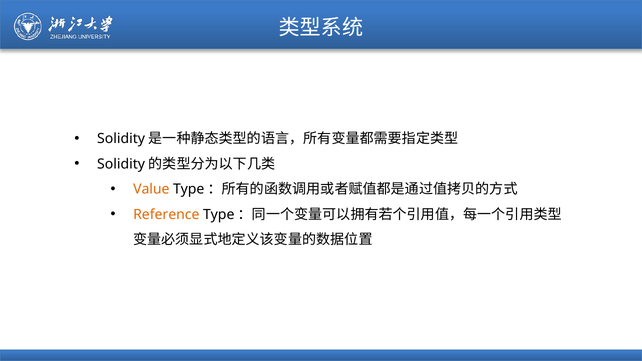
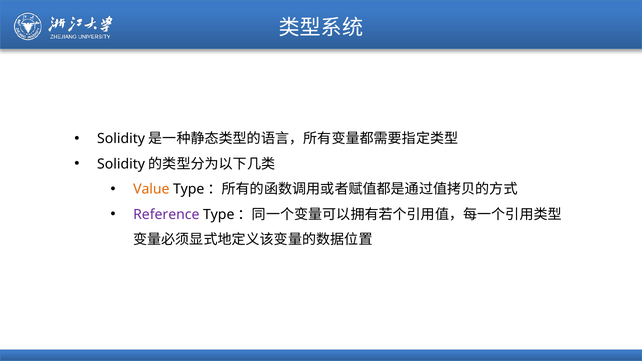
Reference colour: orange -> purple
